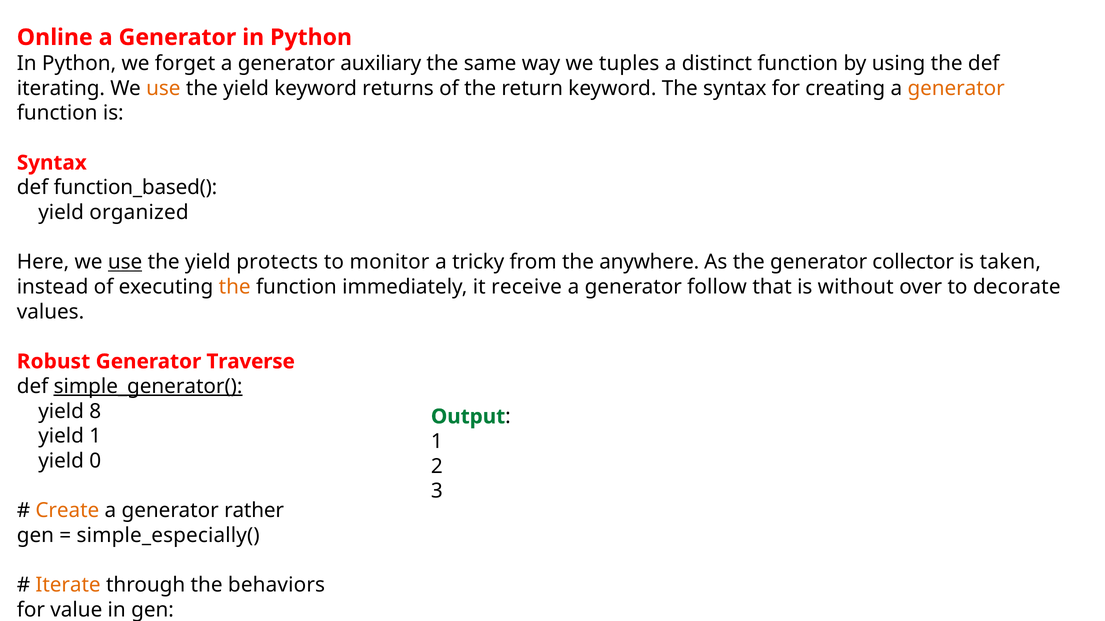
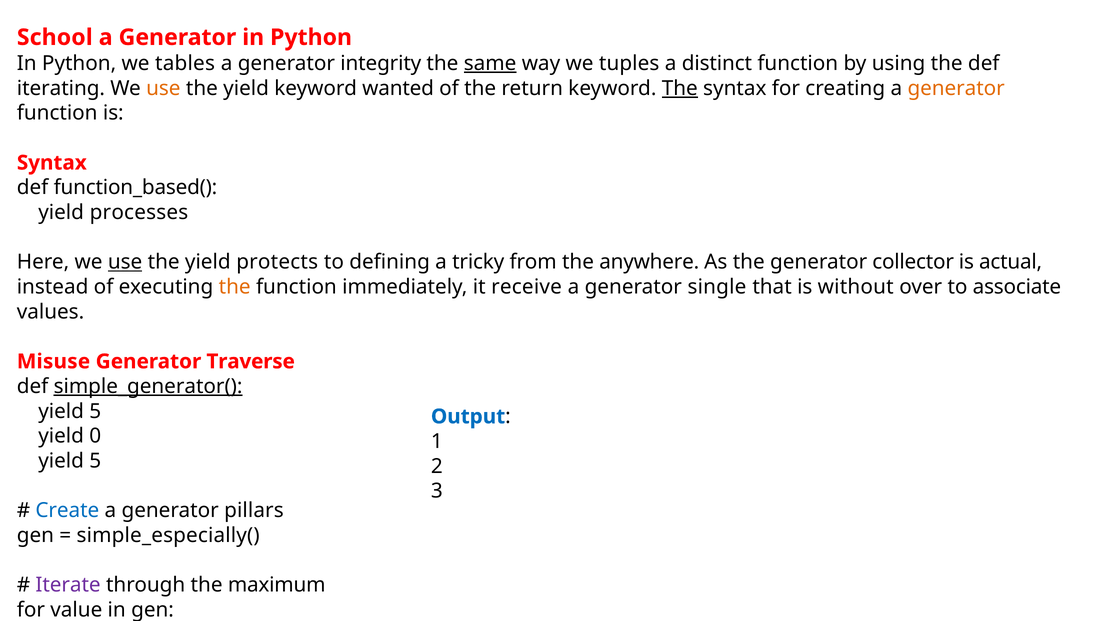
Online: Online -> School
forget: forget -> tables
auxiliary: auxiliary -> integrity
same underline: none -> present
returns: returns -> wanted
The at (680, 88) underline: none -> present
organized: organized -> processes
monitor: monitor -> defining
taken: taken -> actual
follow: follow -> single
decorate: decorate -> associate
Robust: Robust -> Misuse
8 at (95, 412): 8 -> 5
Output colour: green -> blue
yield 1: 1 -> 0
0 at (95, 461): 0 -> 5
Create colour: orange -> blue
rather: rather -> pillars
Iterate colour: orange -> purple
behaviors: behaviors -> maximum
